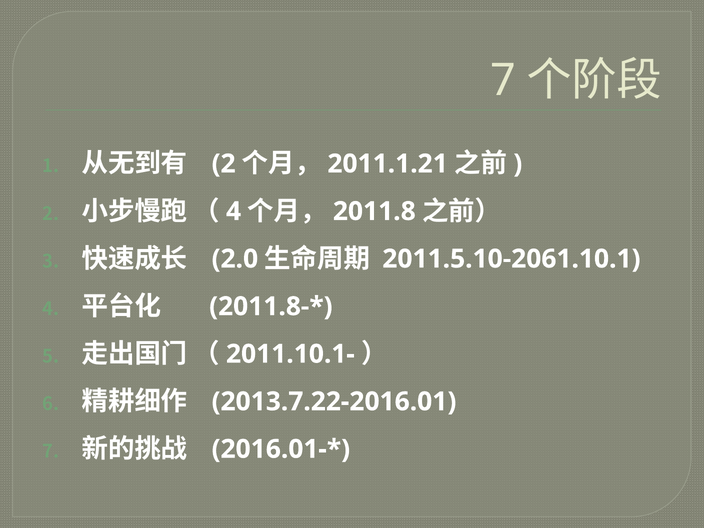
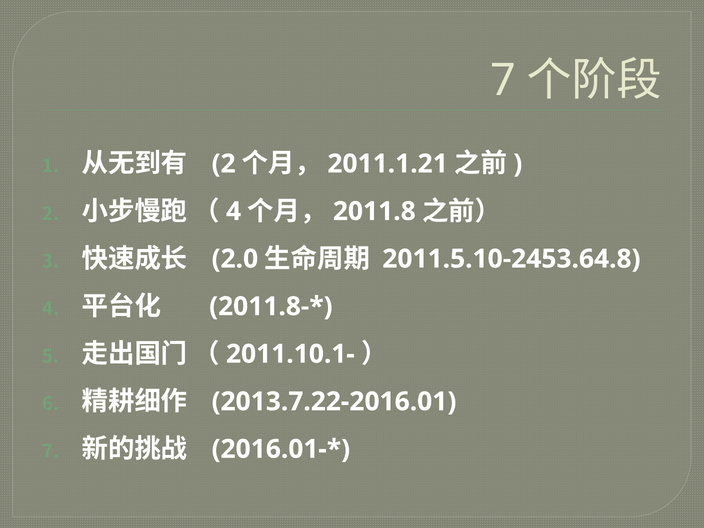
2011.5.10-2061.10.1: 2011.5.10-2061.10.1 -> 2011.5.10-2453.64.8
